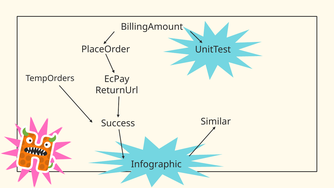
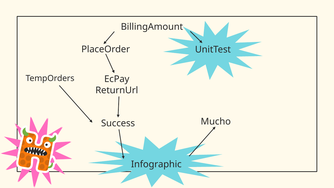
Similar: Similar -> Mucho
